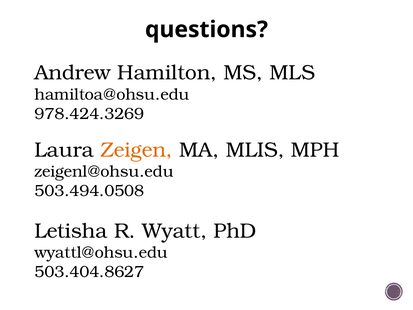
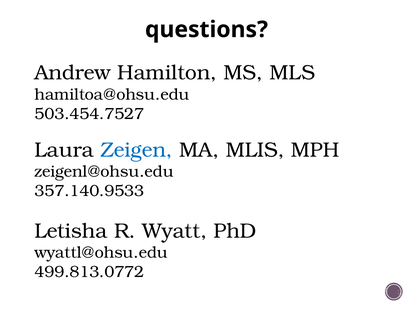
978.424.3269: 978.424.3269 -> 503.454.7527
Zeigen colour: orange -> blue
503.494.0508: 503.494.0508 -> 357.140.9533
503.404.8627: 503.404.8627 -> 499.813.0772
